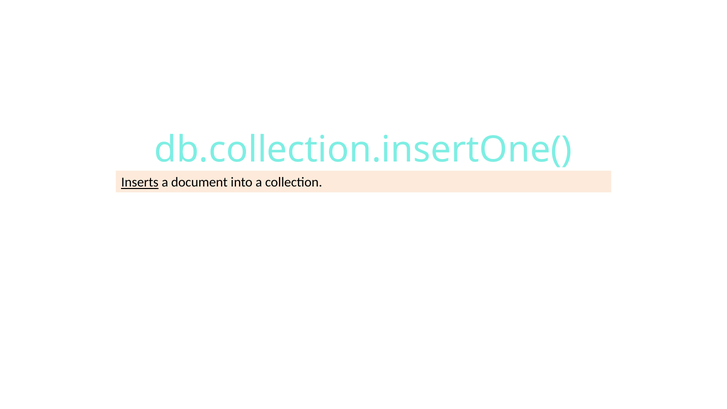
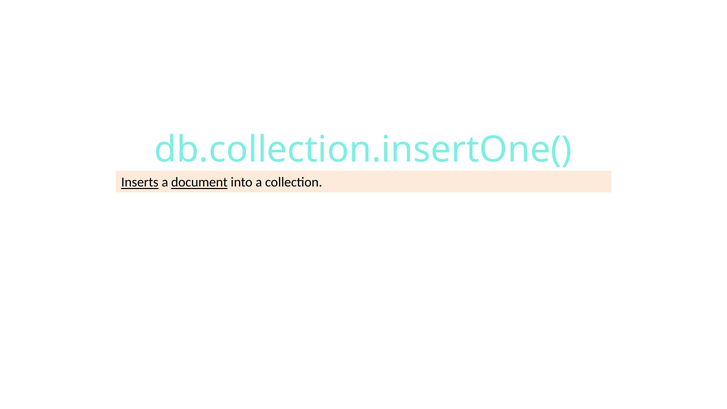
document underline: none -> present
